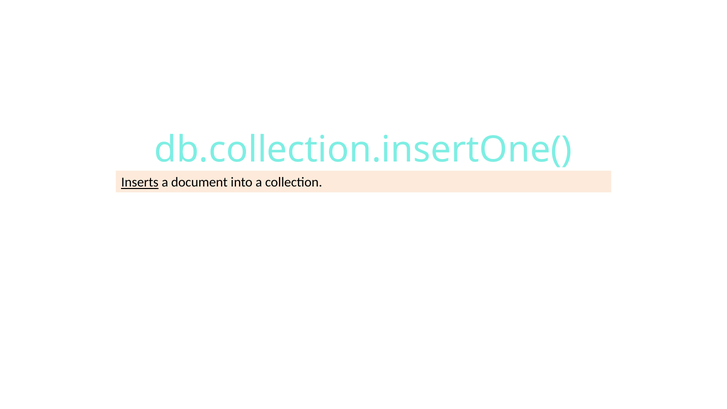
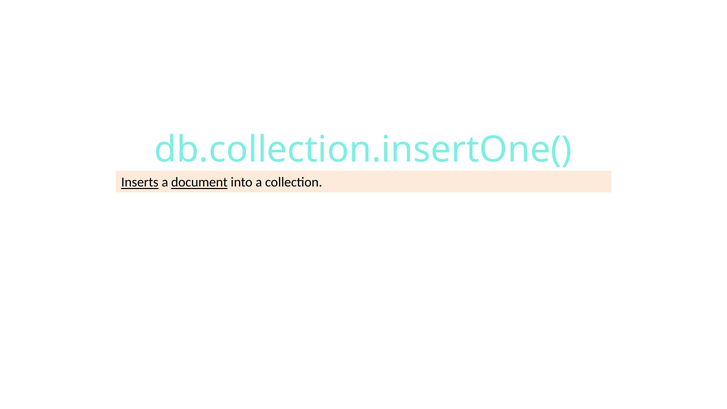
document underline: none -> present
